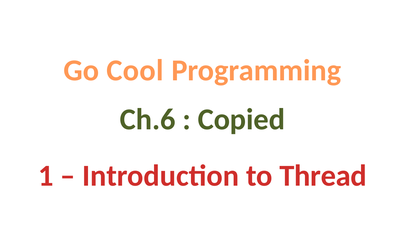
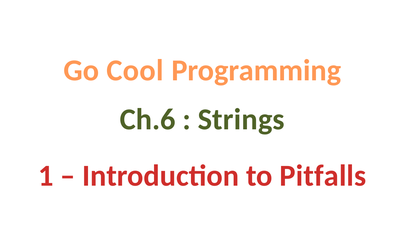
Copied: Copied -> Strings
Thread: Thread -> Pitfalls
